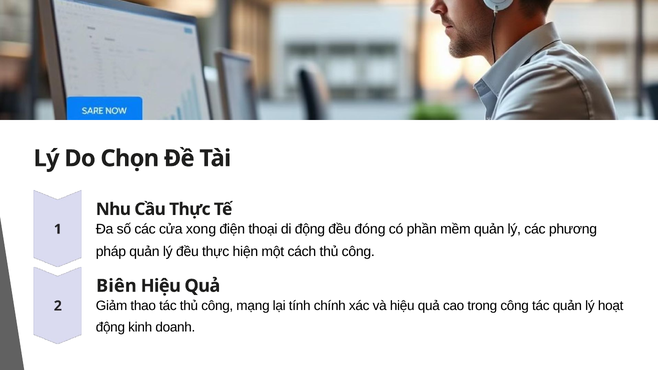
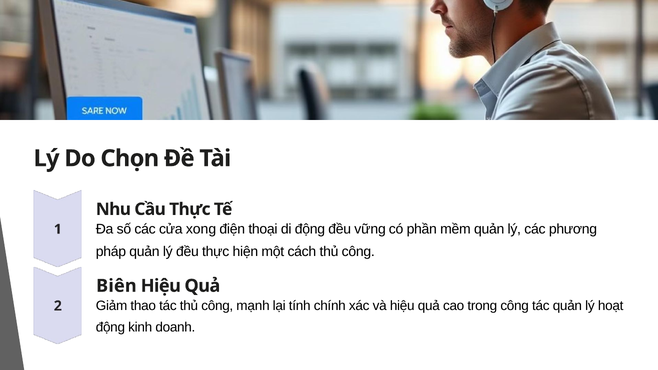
đóng: đóng -> vững
mạng: mạng -> mạnh
